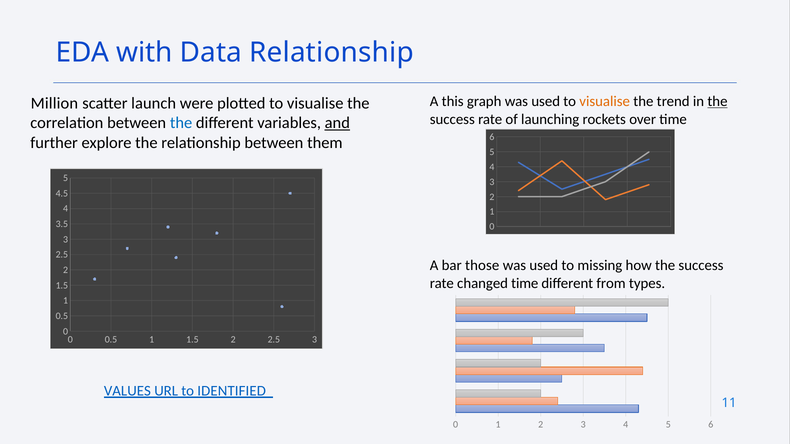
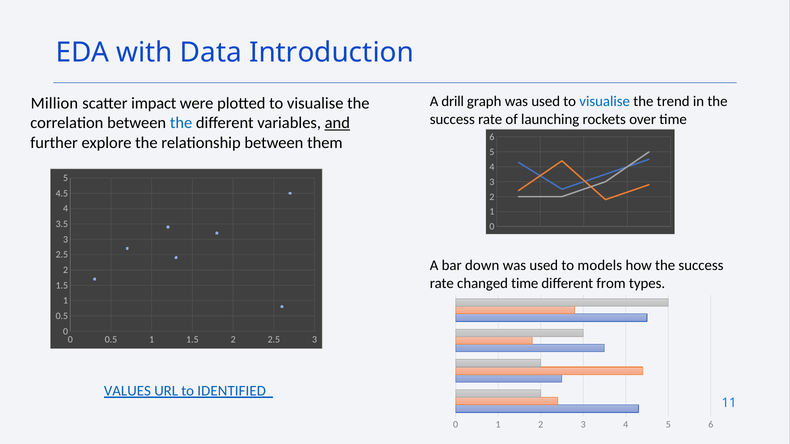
Data Relationship: Relationship -> Introduction
this: this -> drill
visualise at (605, 101) colour: orange -> blue
the at (717, 101) underline: present -> none
launch: launch -> impact
those: those -> down
missing: missing -> models
